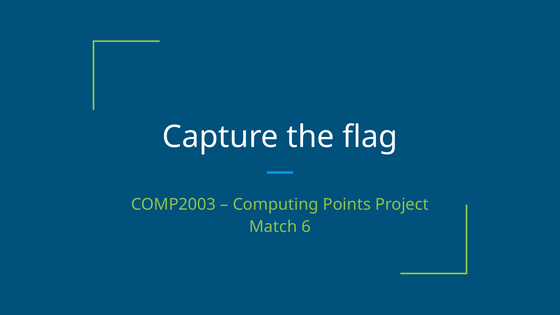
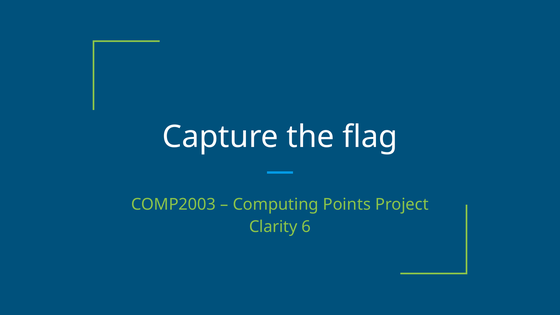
Match: Match -> Clarity
